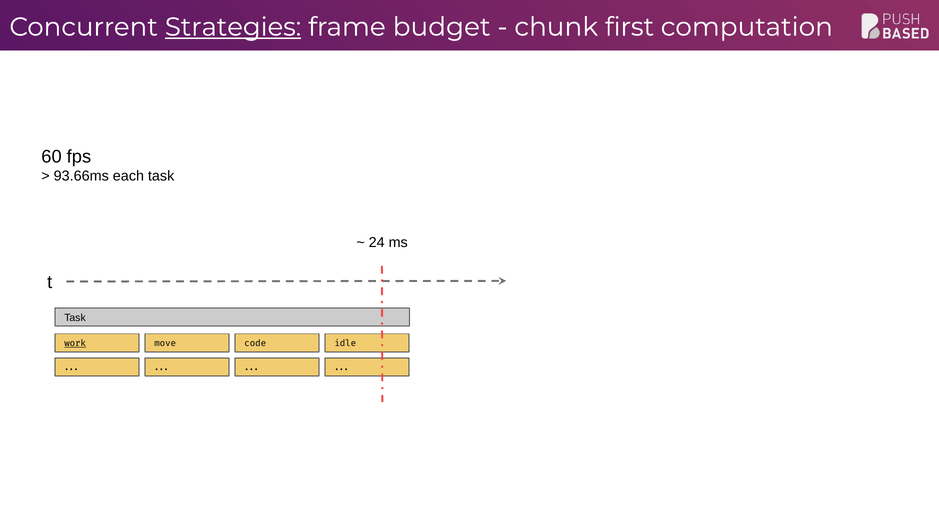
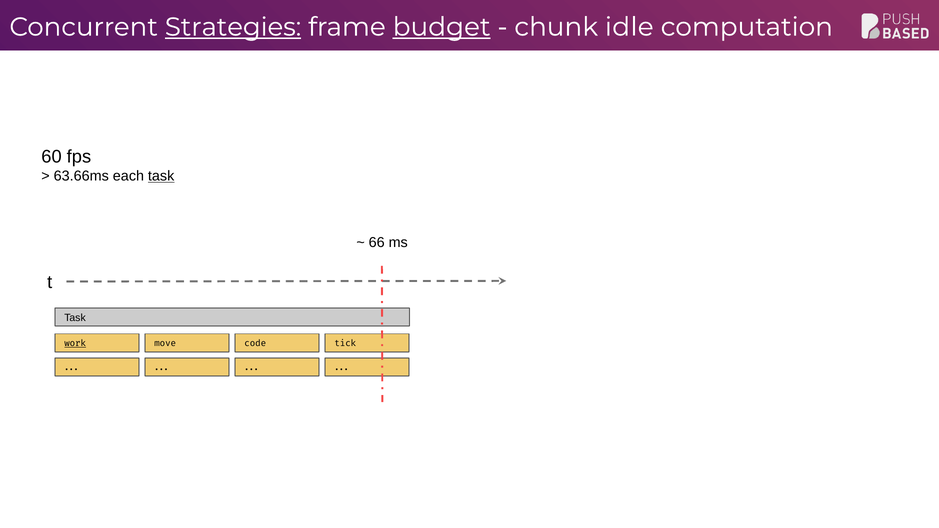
budget underline: none -> present
first: first -> idle
93.66ms: 93.66ms -> 63.66ms
task at (161, 176) underline: none -> present
24: 24 -> 66
idle: idle -> tick
